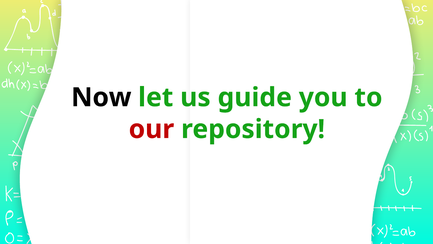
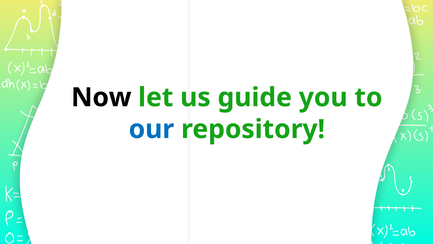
our colour: red -> blue
